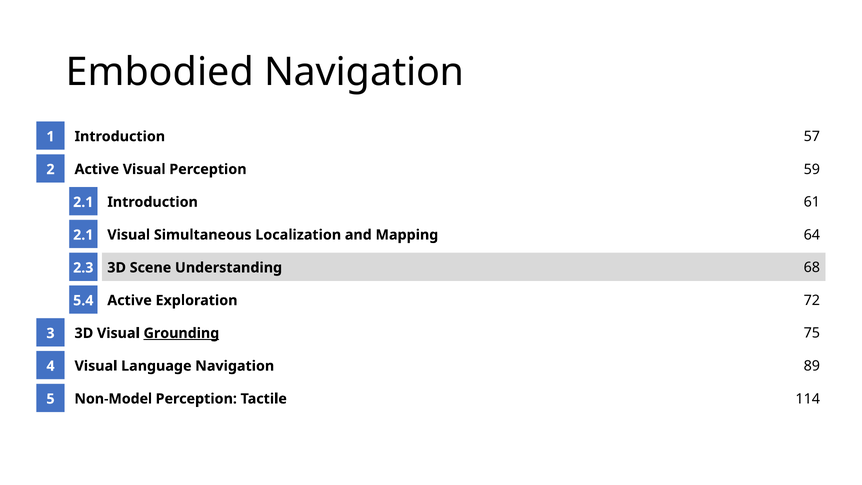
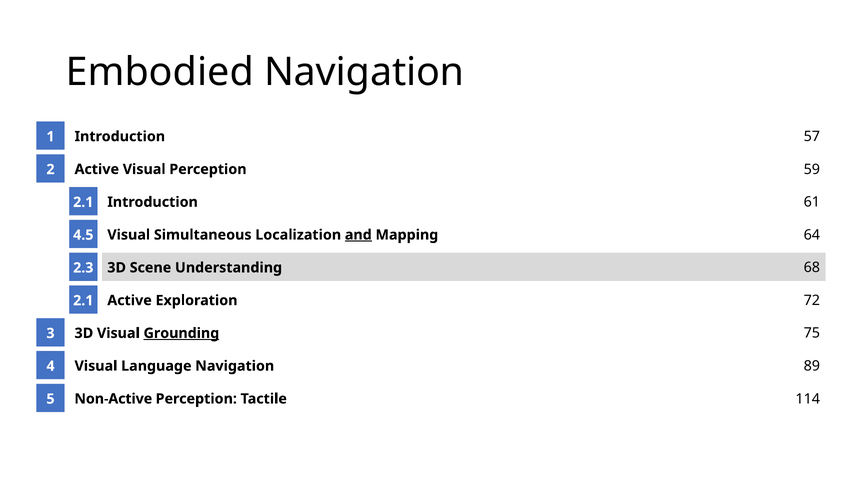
and underline: none -> present
2.1 at (83, 235): 2.1 -> 4.5
5.4 at (83, 300): 5.4 -> 2.1
Non-Model: Non-Model -> Non-Active
